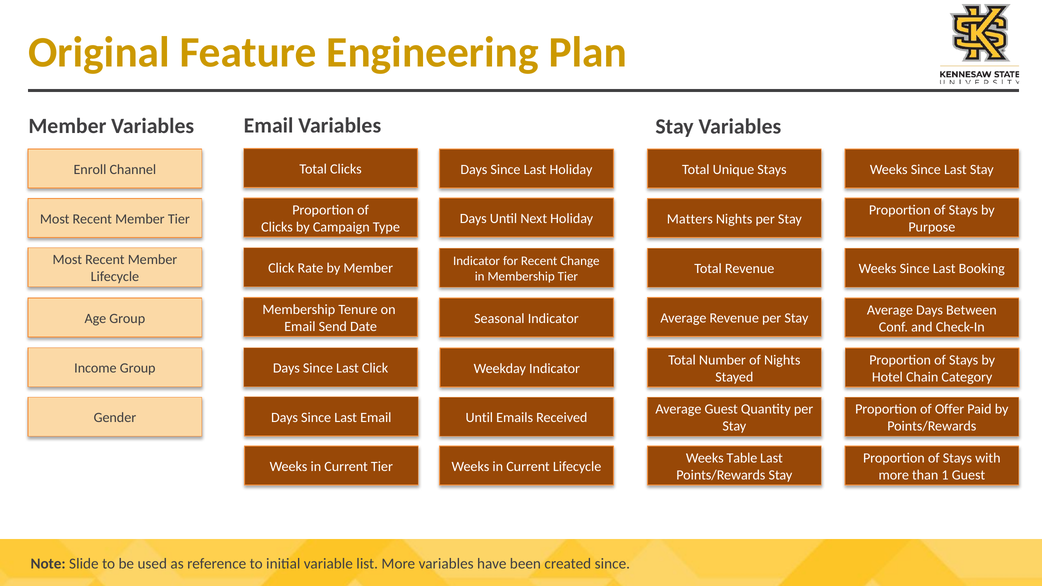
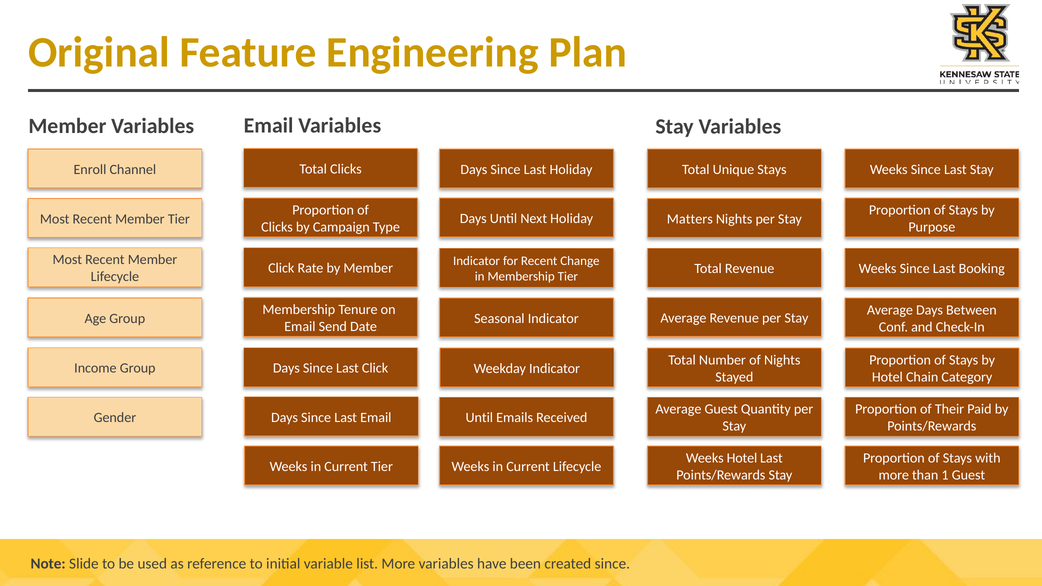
Offer: Offer -> Their
Weeks Table: Table -> Hotel
